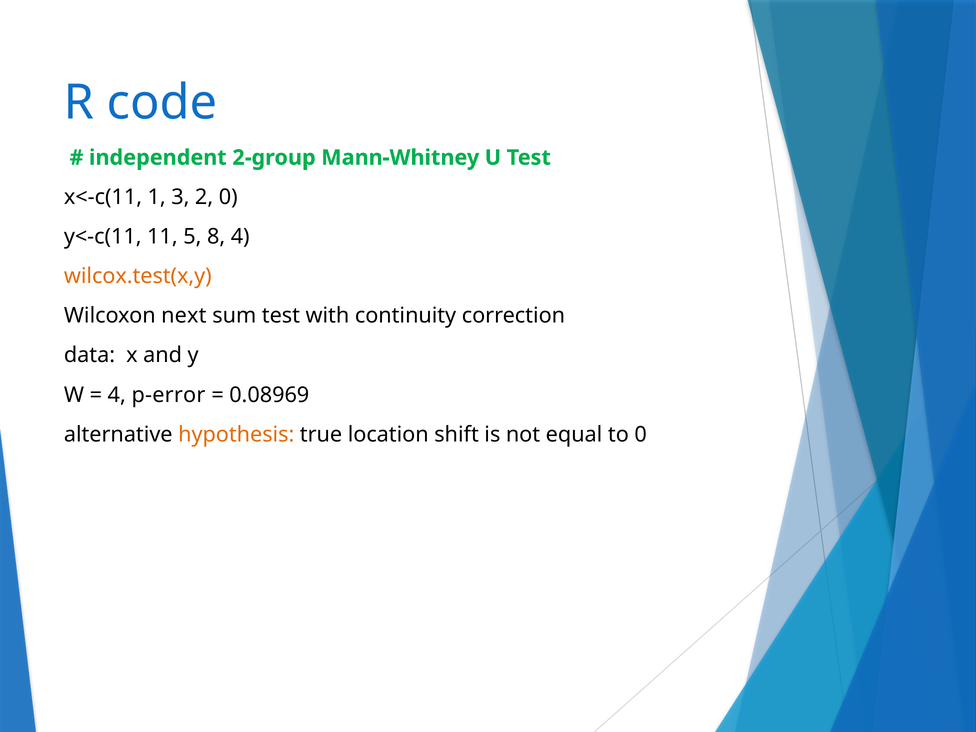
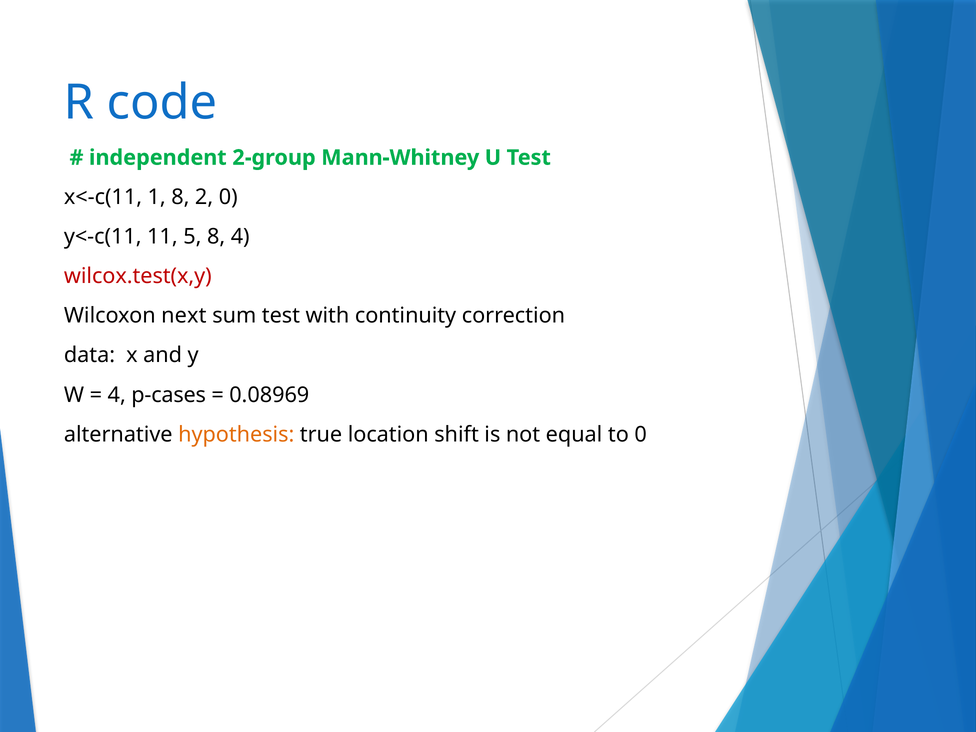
1 3: 3 -> 8
wilcox.test(x,y colour: orange -> red
p-error: p-error -> p-cases
